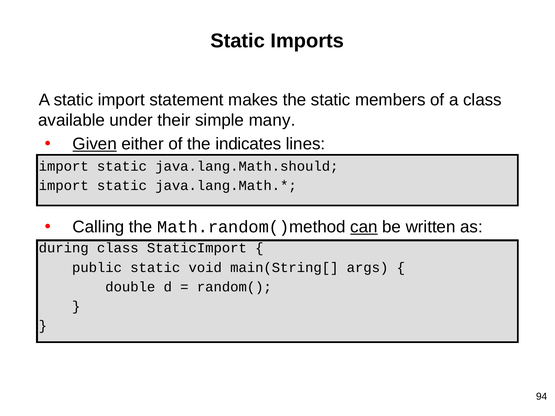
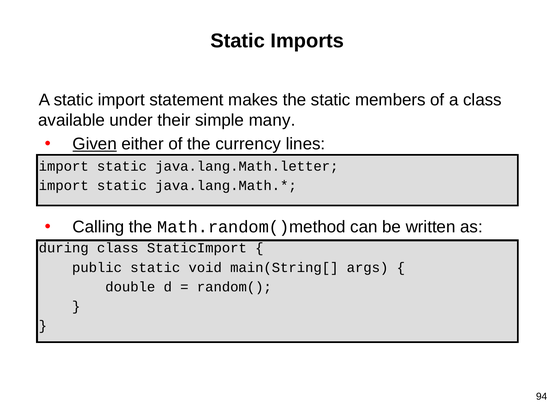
indicates: indicates -> currency
java.lang.Math.should: java.lang.Math.should -> java.lang.Math.letter
can underline: present -> none
